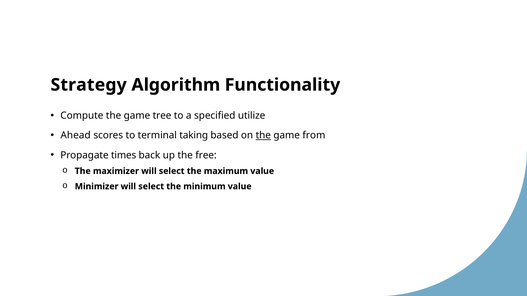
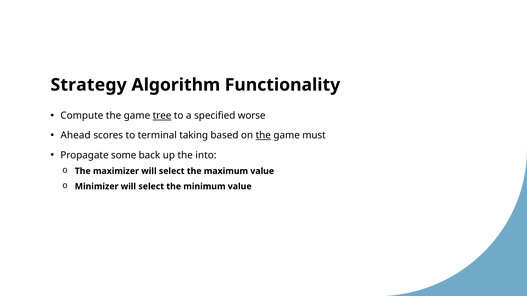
tree underline: none -> present
utilize: utilize -> worse
from: from -> must
times: times -> some
free: free -> into
